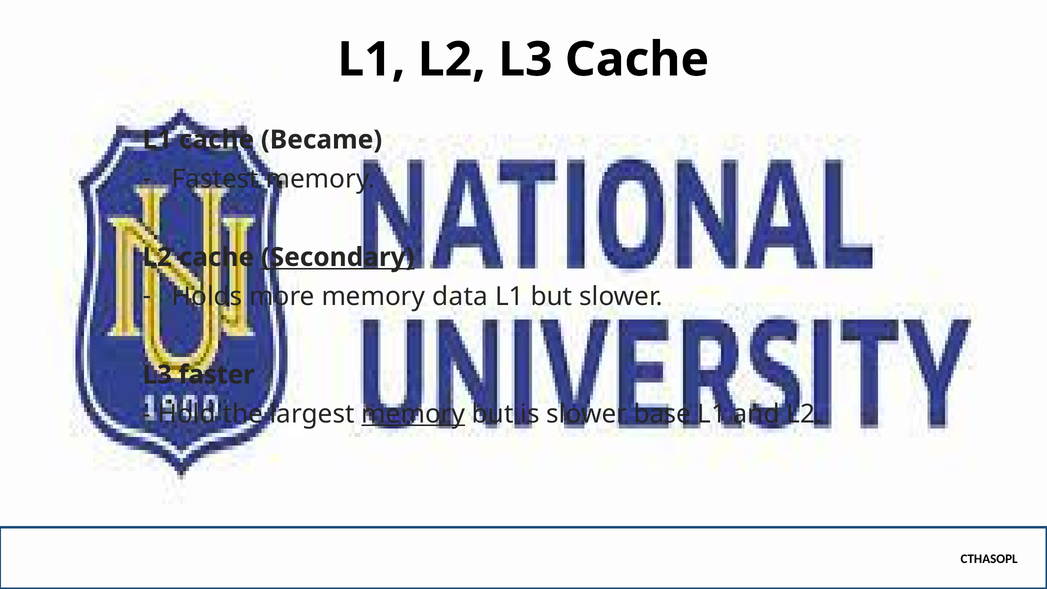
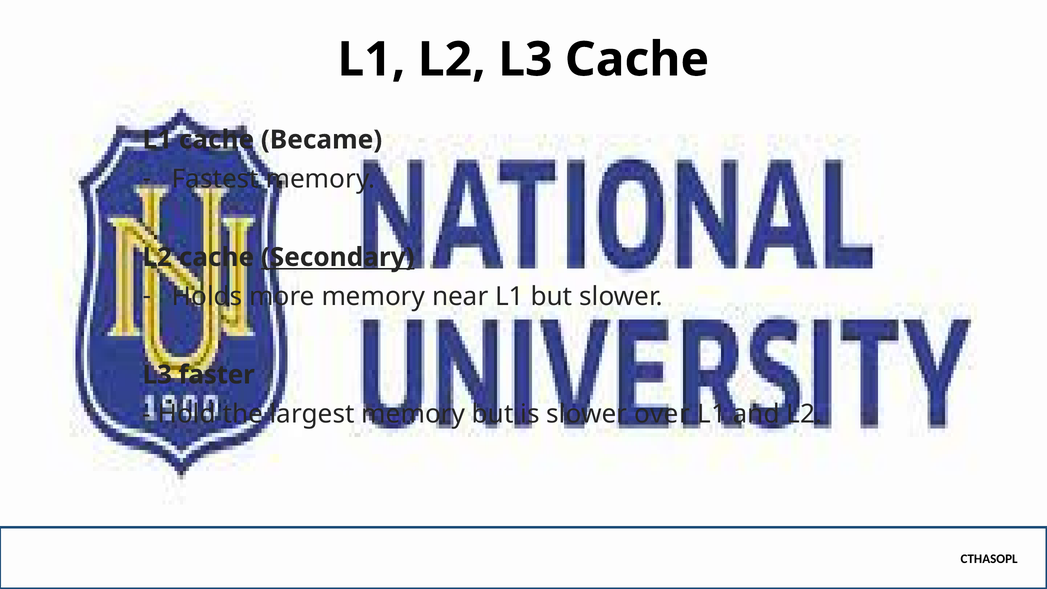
data: data -> near
memory at (413, 414) underline: present -> none
base: base -> over
